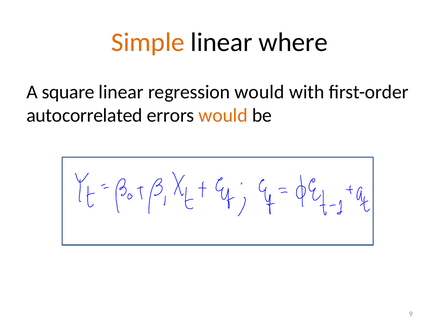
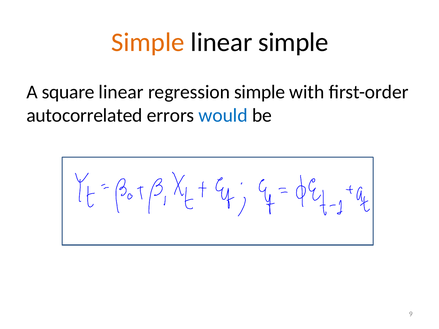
linear where: where -> simple
regression would: would -> simple
would at (223, 116) colour: orange -> blue
